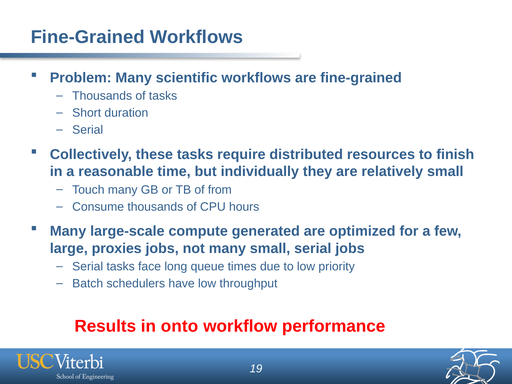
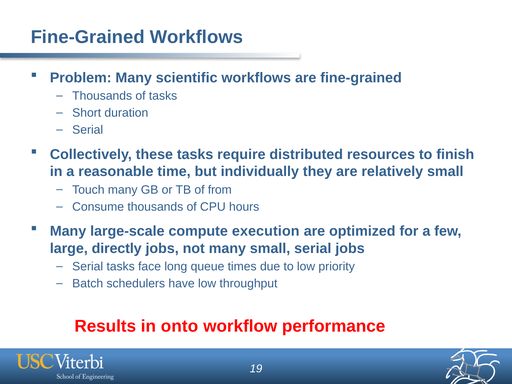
generated: generated -> execution
proxies: proxies -> directly
